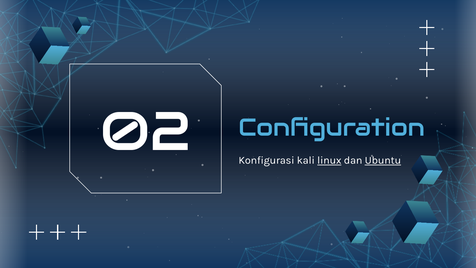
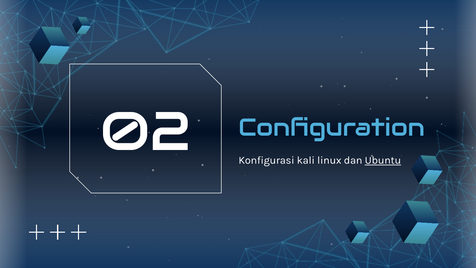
linux underline: present -> none
